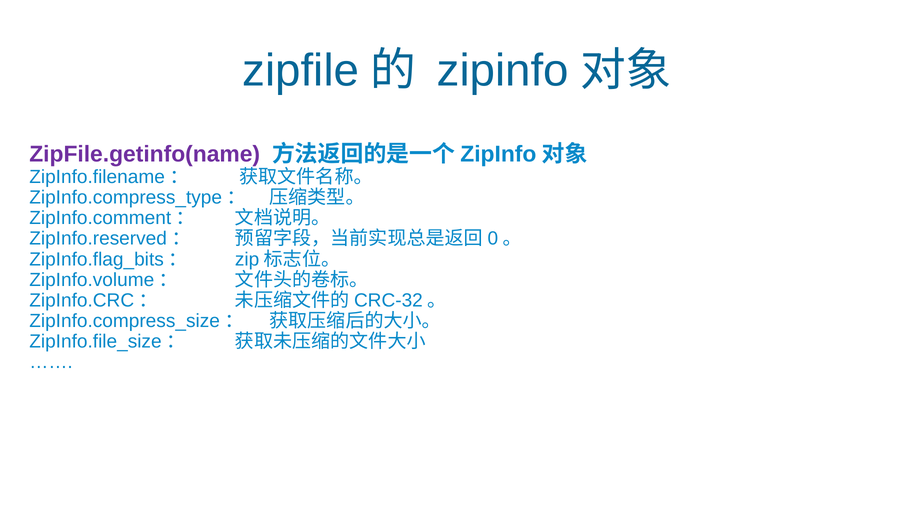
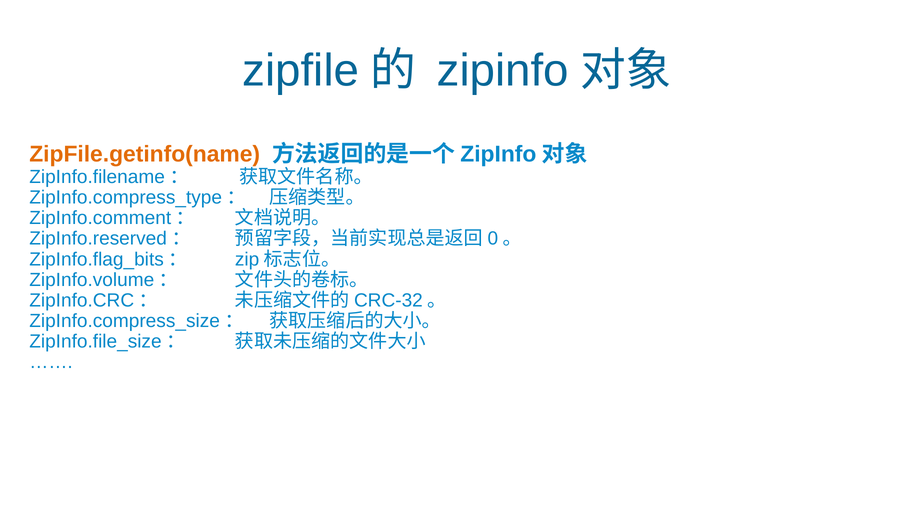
ZipFile.getinfo(name colour: purple -> orange
